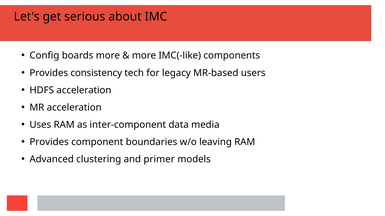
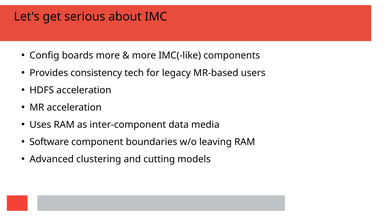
Provides at (49, 142): Provides -> Software
primer: primer -> cutting
